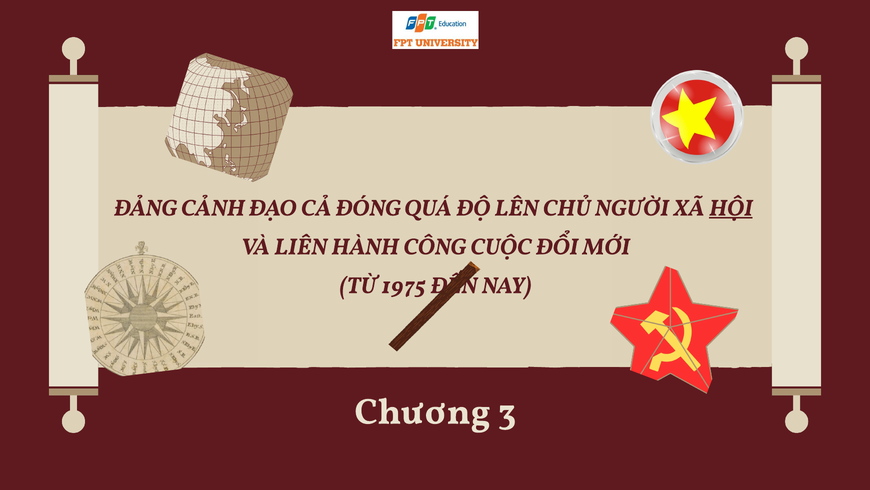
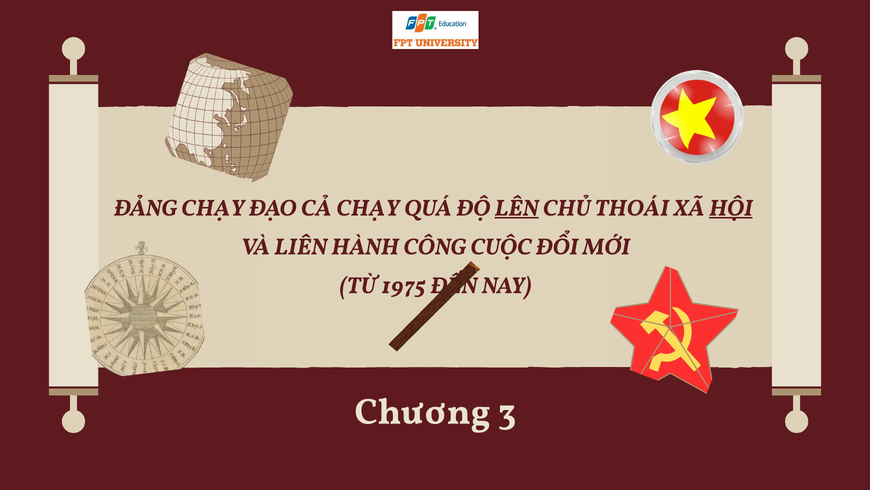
ĐẢNG CẢNH: CẢNH -> CHẠY
CẢ ĐÓNG: ĐÓNG -> CHẠY
LÊN underline: none -> present
NGƯỜI: NGƯỜI -> THOÁI
